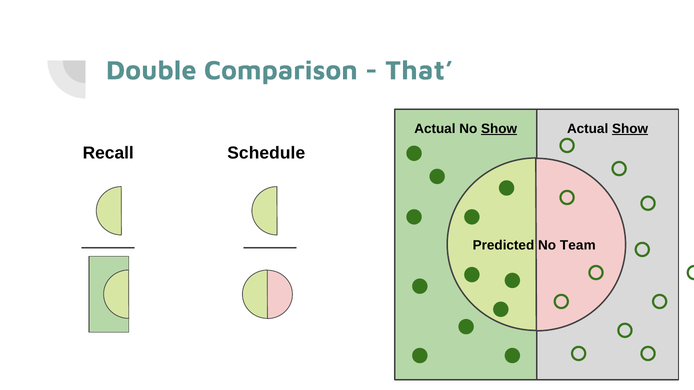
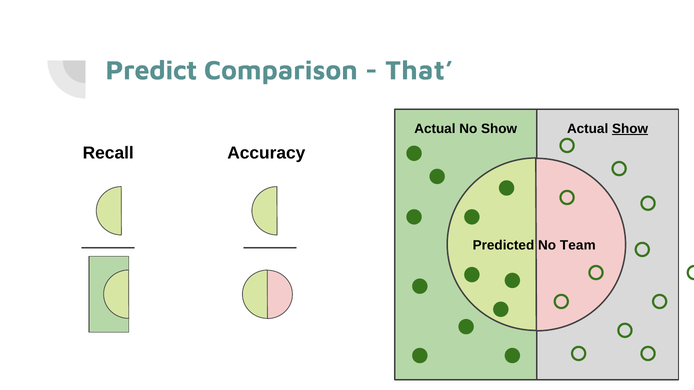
Double: Double -> Predict
Show at (499, 129) underline: present -> none
Schedule: Schedule -> Accuracy
